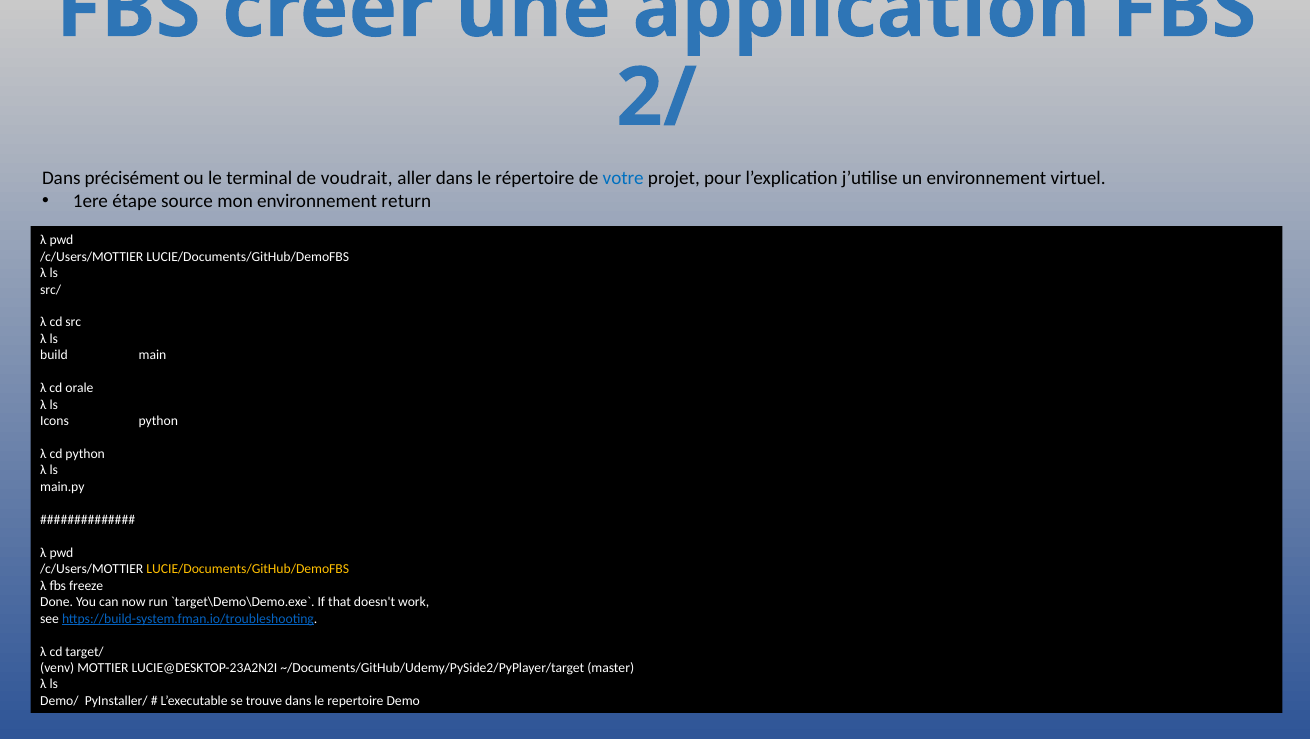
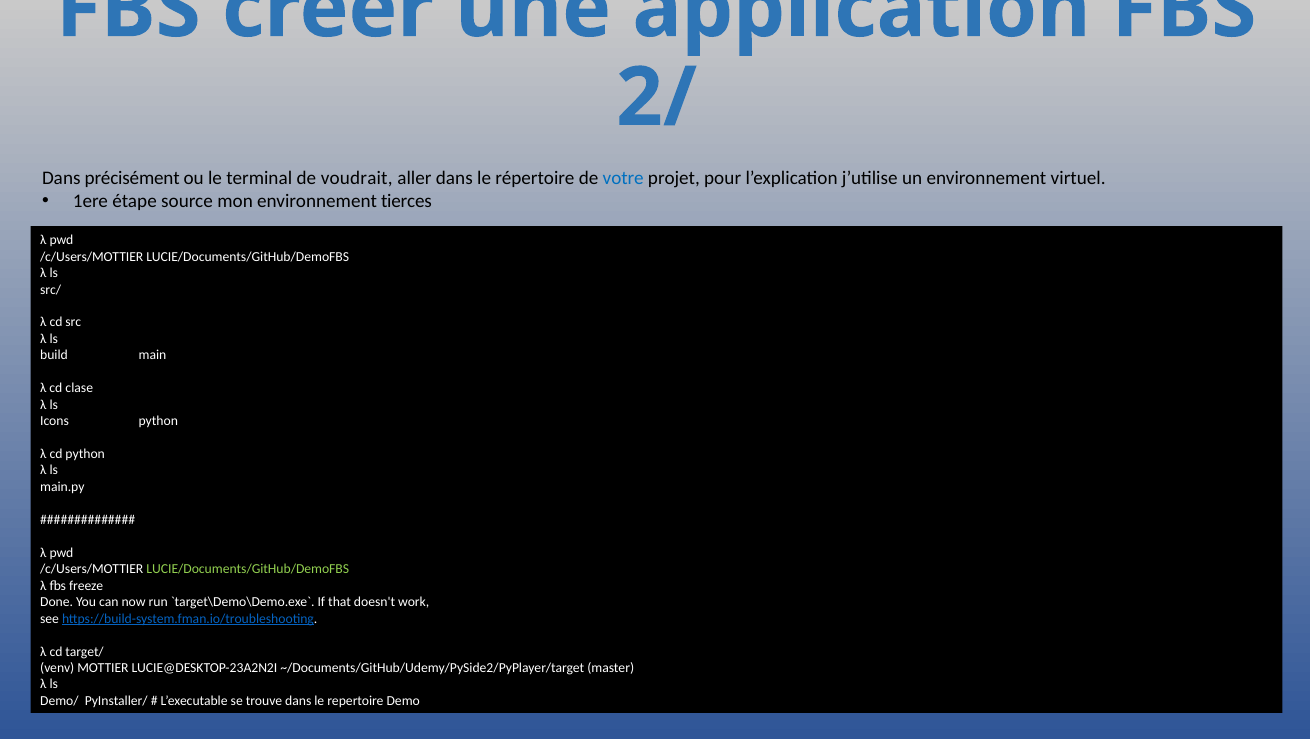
return: return -> tierces
orale: orale -> clase
LUCIE/Documents/GitHub/DemoFBS at (248, 569) colour: yellow -> light green
